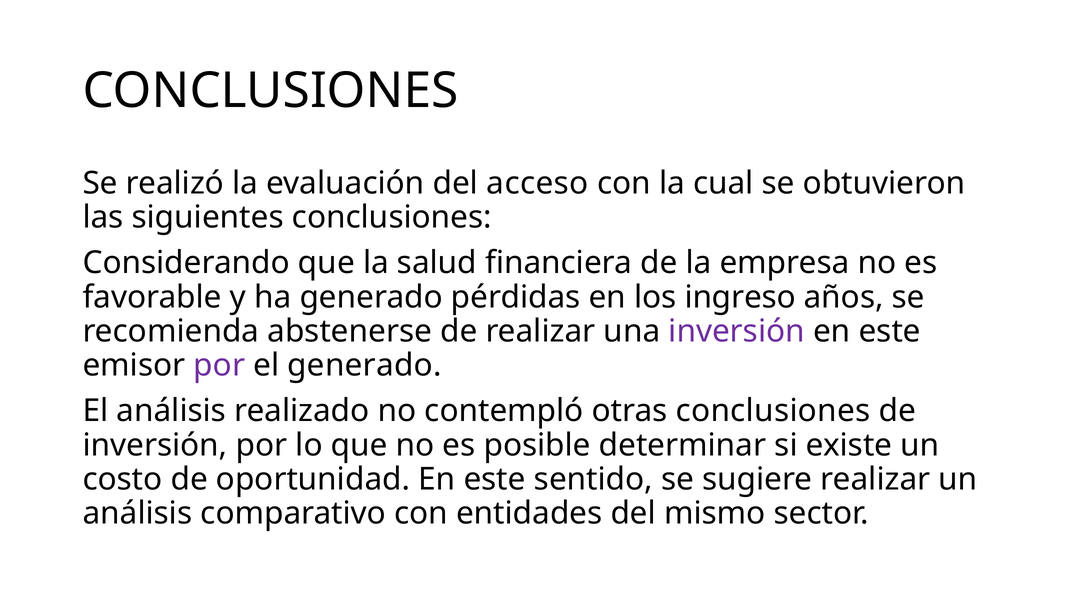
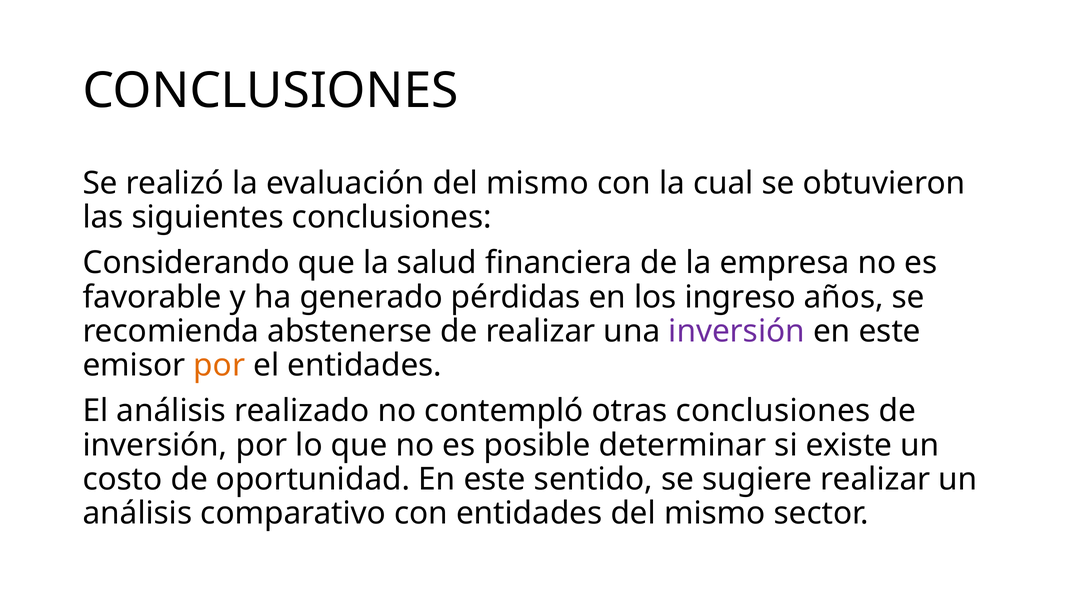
evaluación del acceso: acceso -> mismo
por at (219, 365) colour: purple -> orange
el generado: generado -> entidades
